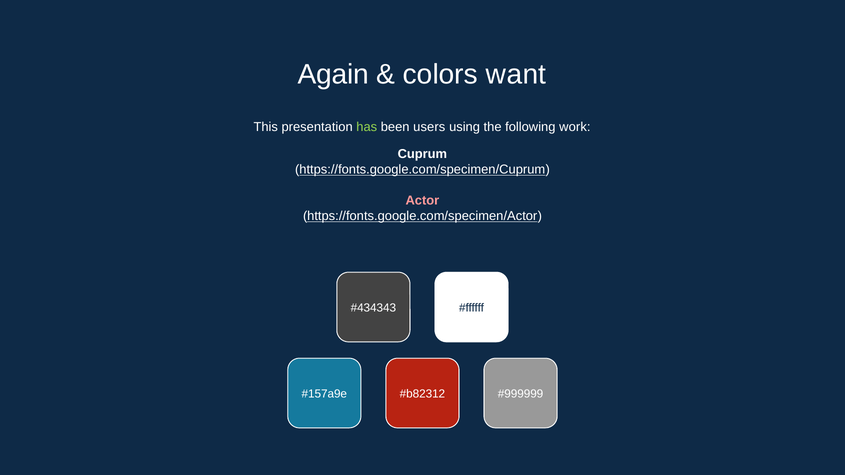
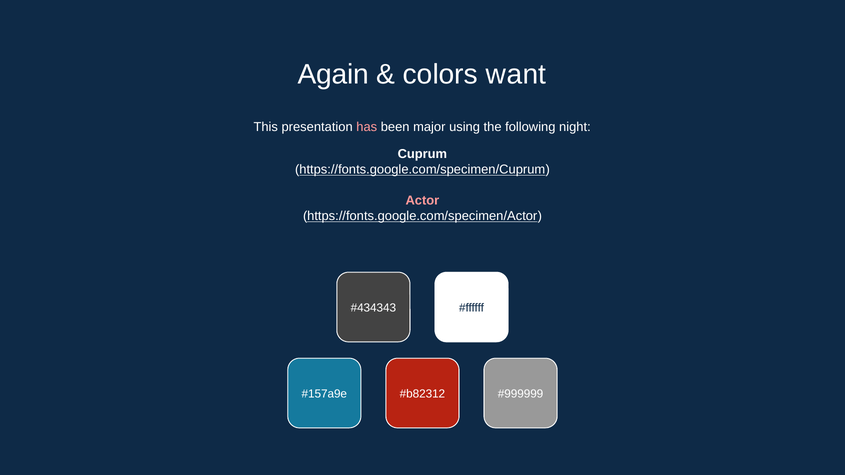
has colour: light green -> pink
users: users -> major
work: work -> night
